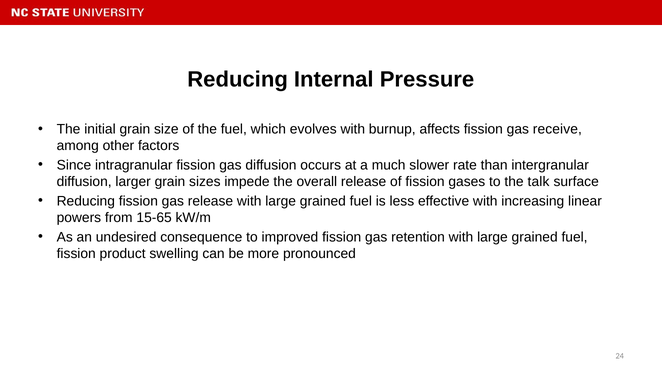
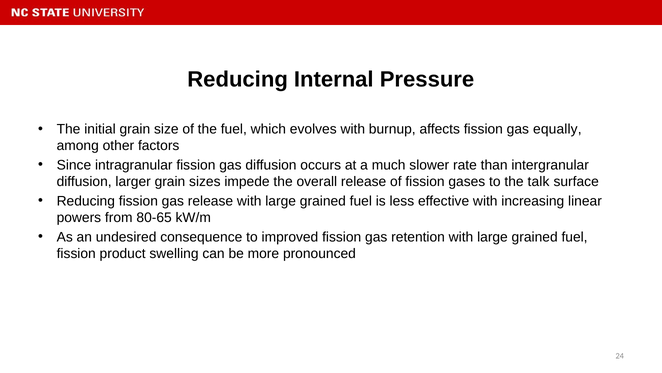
receive: receive -> equally
15-65: 15-65 -> 80-65
